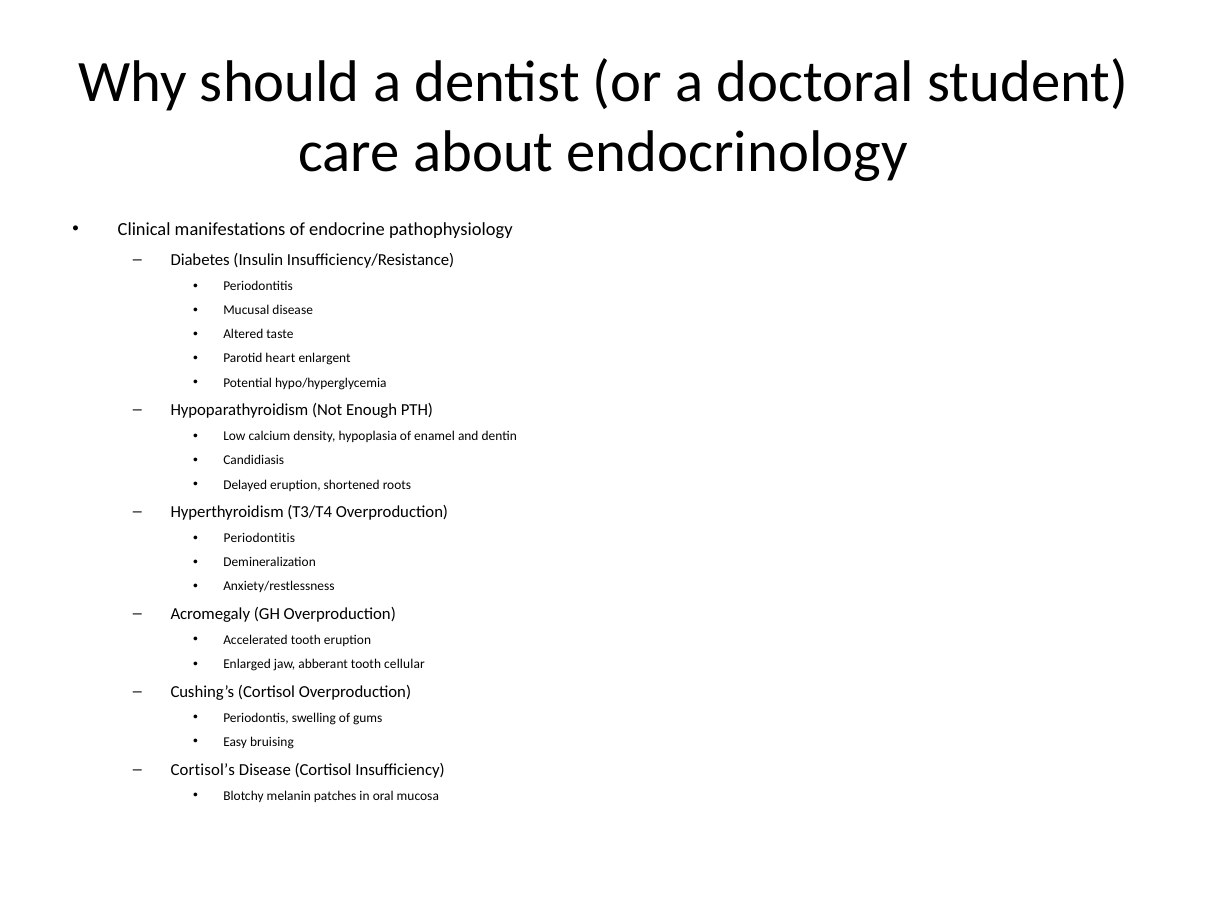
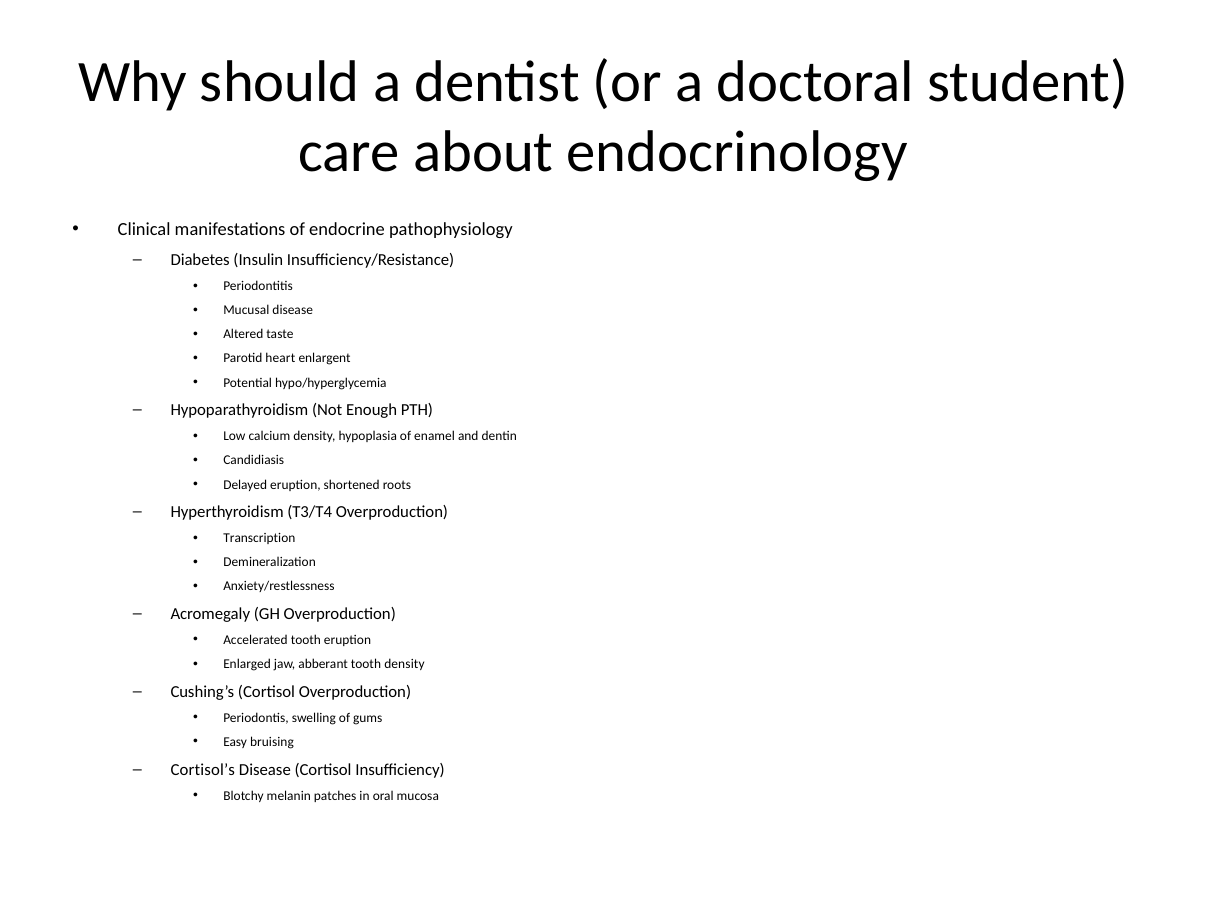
Periodontitis at (259, 538): Periodontitis -> Transcription
tooth cellular: cellular -> density
